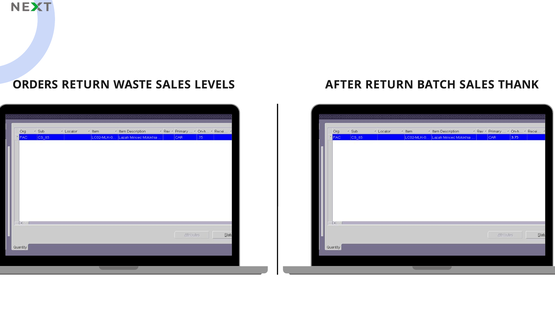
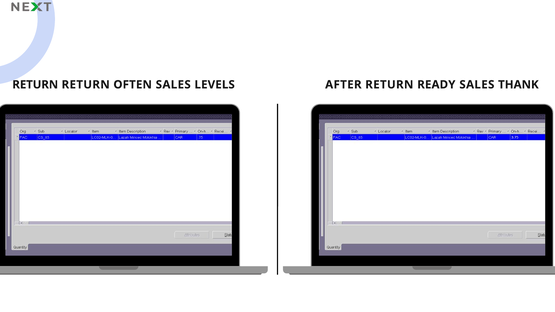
ORDERS at (35, 85): ORDERS -> RETURN
WASTE: WASTE -> OFTEN
BATCH: BATCH -> READY
